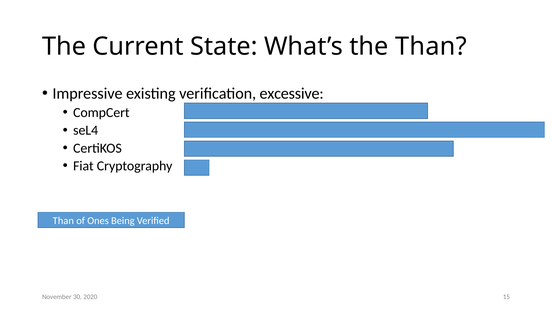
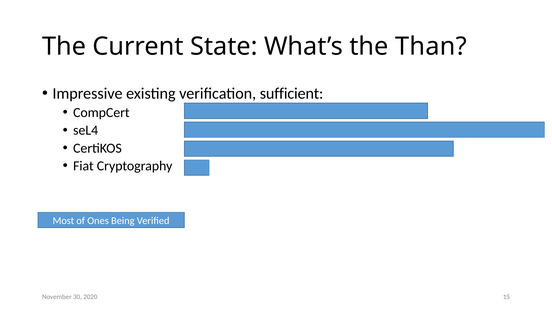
excessive: excessive -> sufficient
Than at (63, 220): Than -> Most
